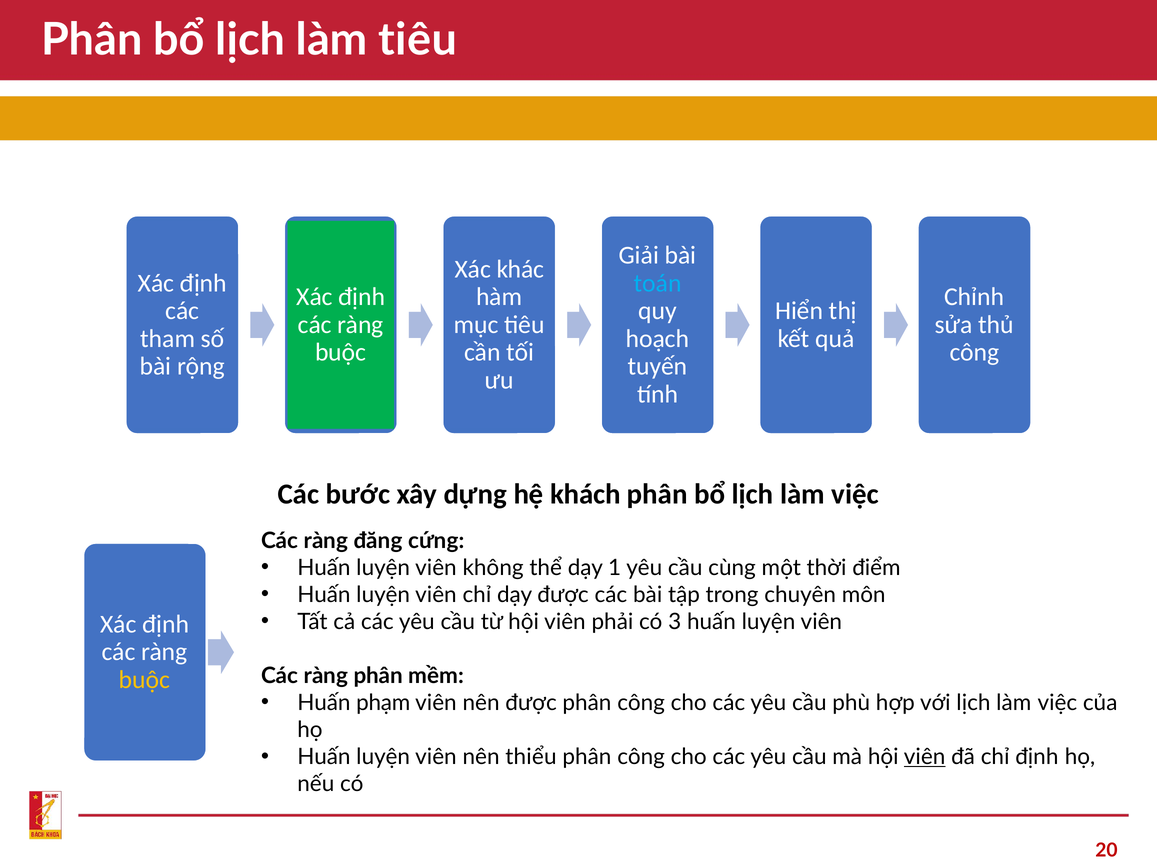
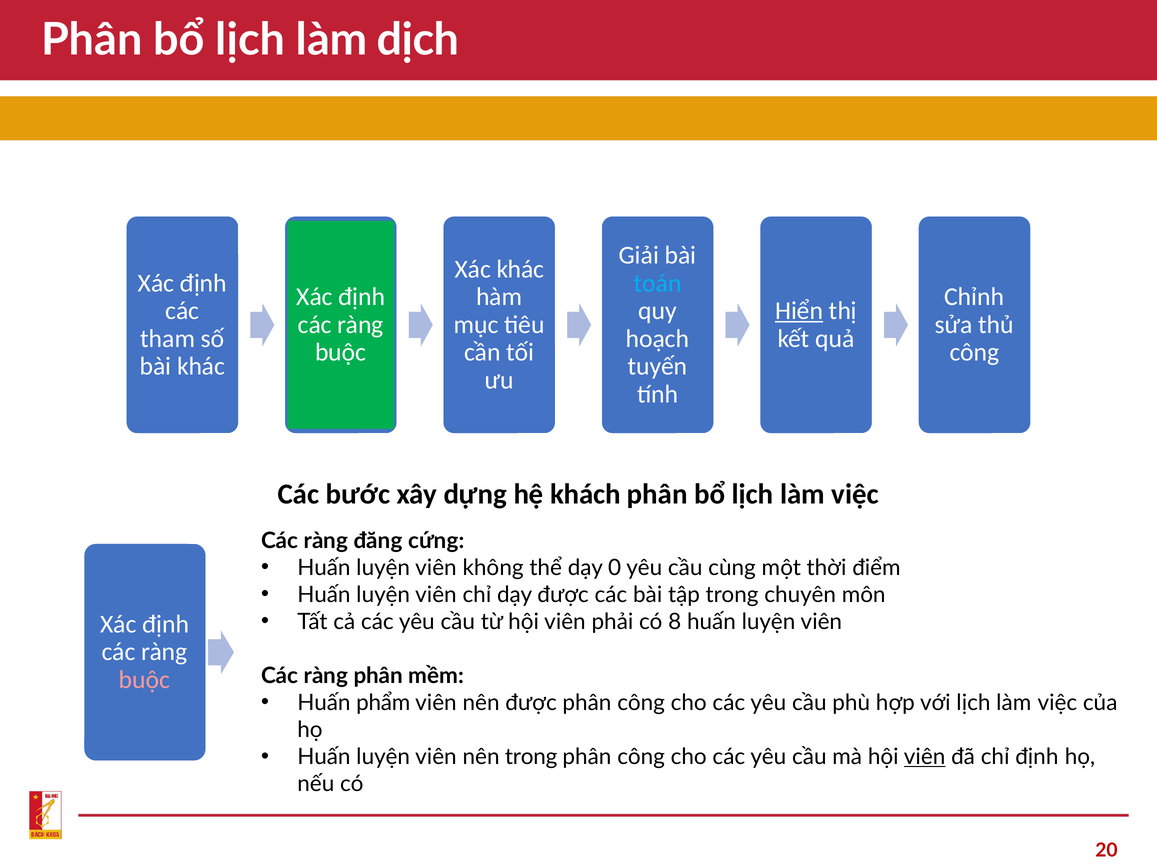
làm tiêu: tiêu -> dịch
Hiển underline: none -> present
bài rộng: rộng -> khác
1: 1 -> 0
3: 3 -> 8
buộc at (145, 680) colour: yellow -> pink
phạm: phạm -> phẩm
nên thiểu: thiểu -> trong
